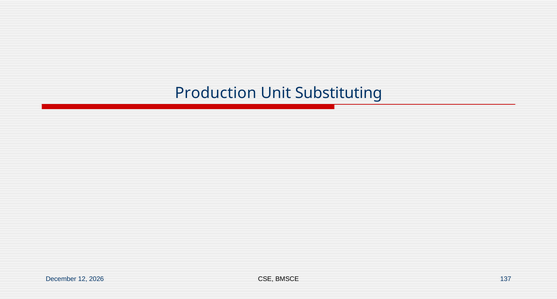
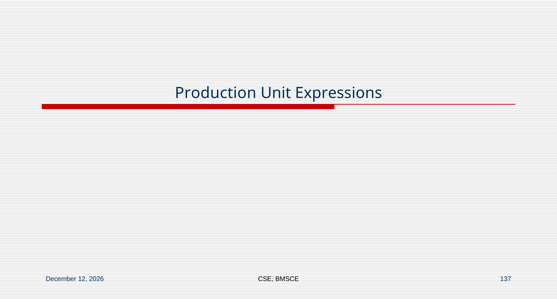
Substituting: Substituting -> Expressions
